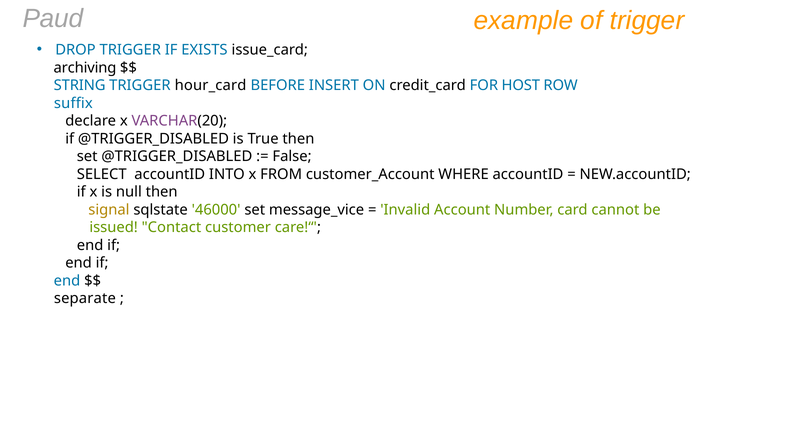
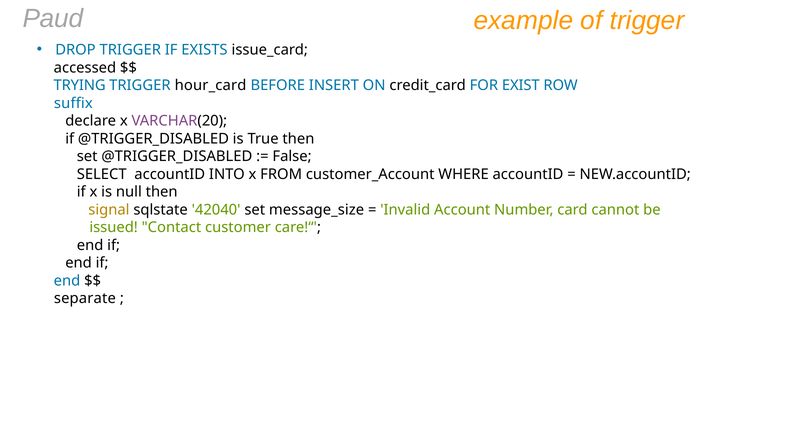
archiving: archiving -> accessed
STRING: STRING -> TRYING
HOST: HOST -> EXIST
46000: 46000 -> 42040
message_vice: message_vice -> message_size
